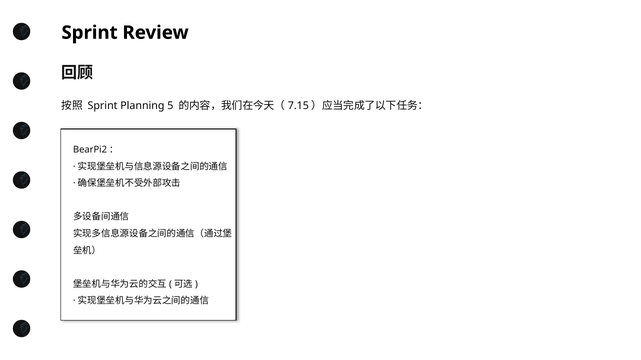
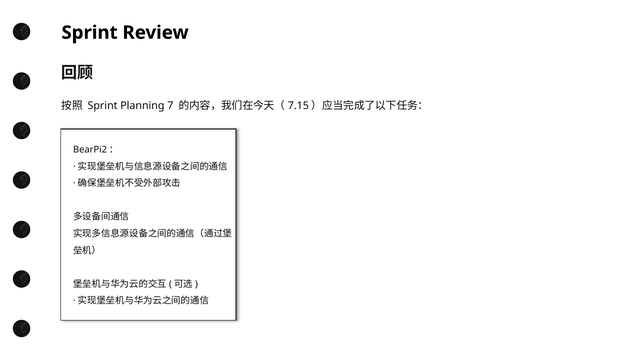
5: 5 -> 7
